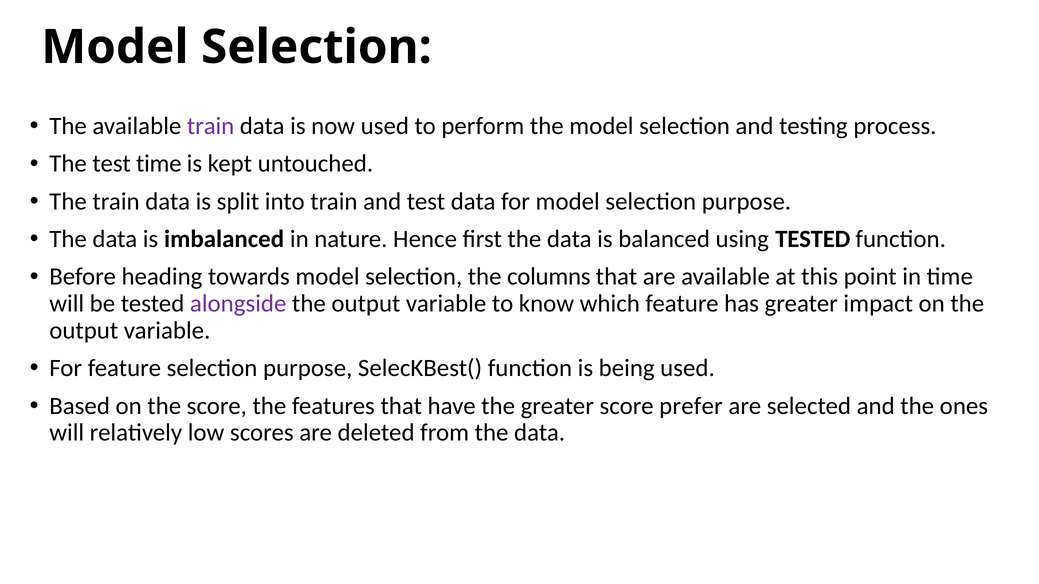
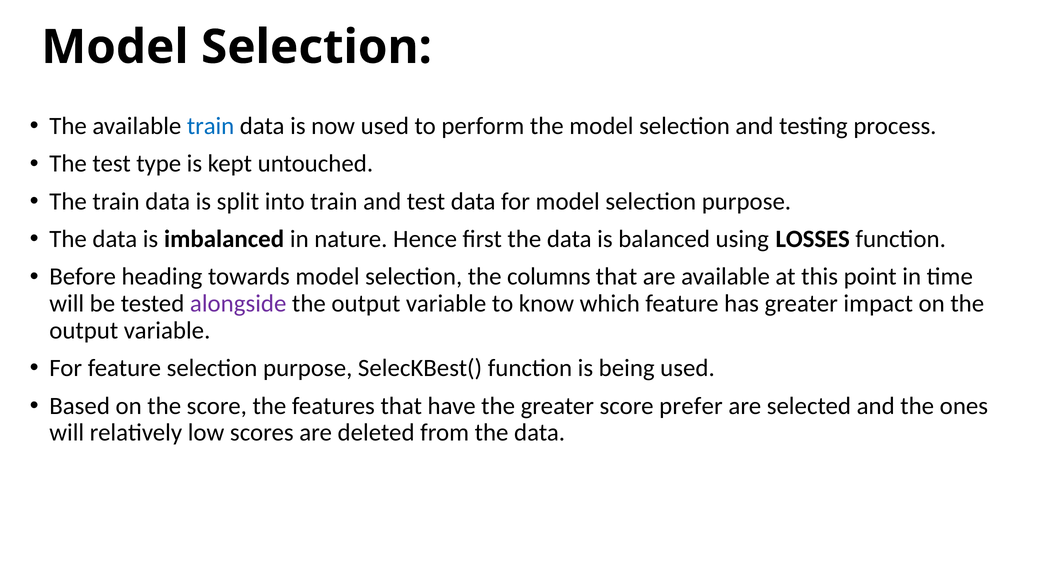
train at (211, 126) colour: purple -> blue
test time: time -> type
using TESTED: TESTED -> LOSSES
